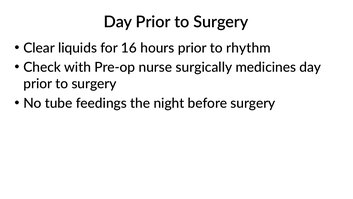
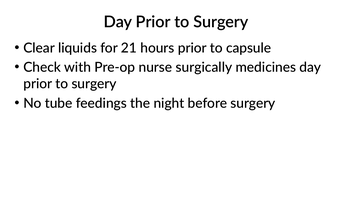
16: 16 -> 21
rhythm: rhythm -> capsule
